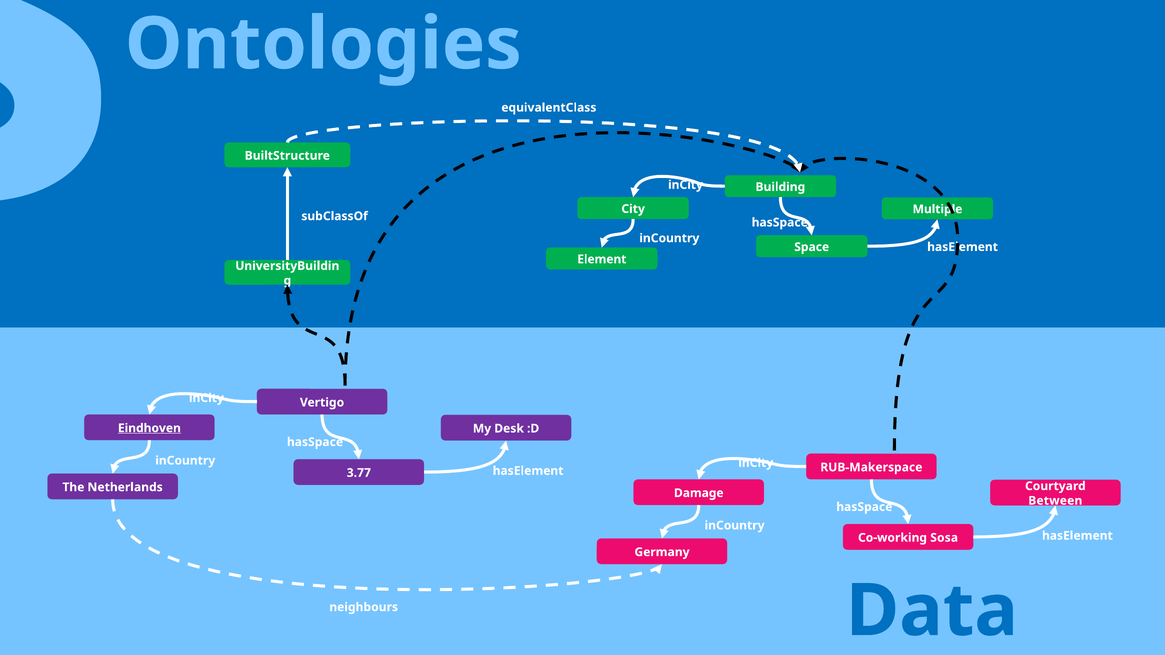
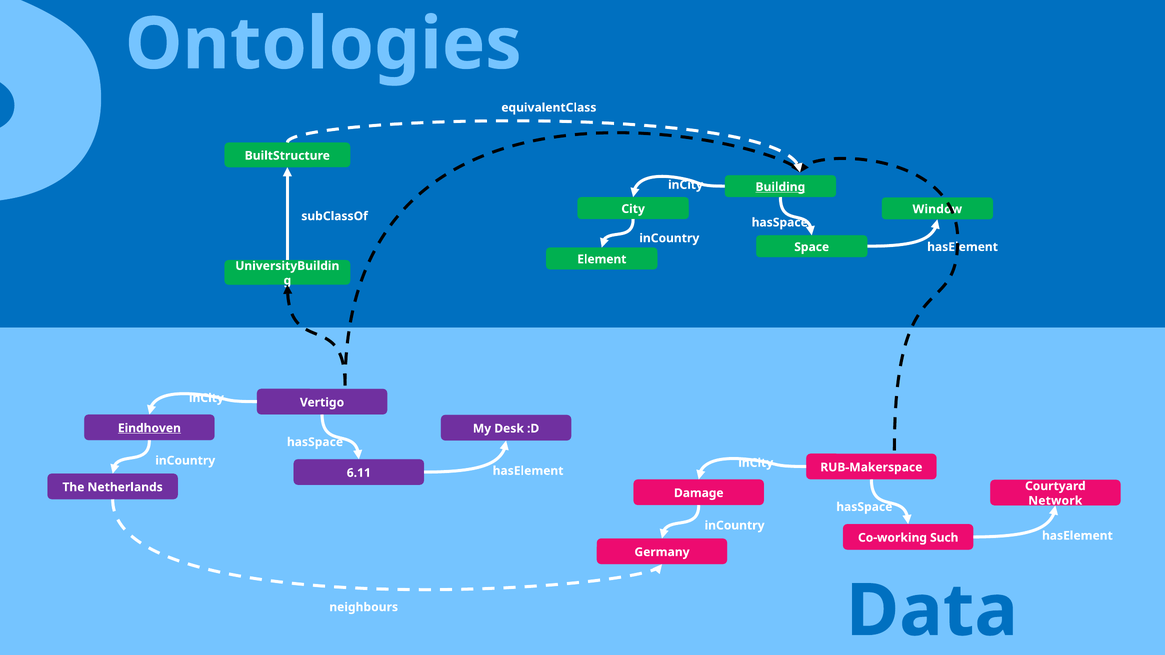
Building underline: none -> present
Multiple: Multiple -> Window
3.77: 3.77 -> 6.11
Between: Between -> Network
Sosa: Sosa -> Such
